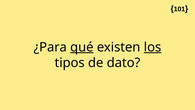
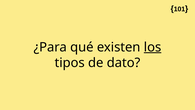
qué underline: present -> none
